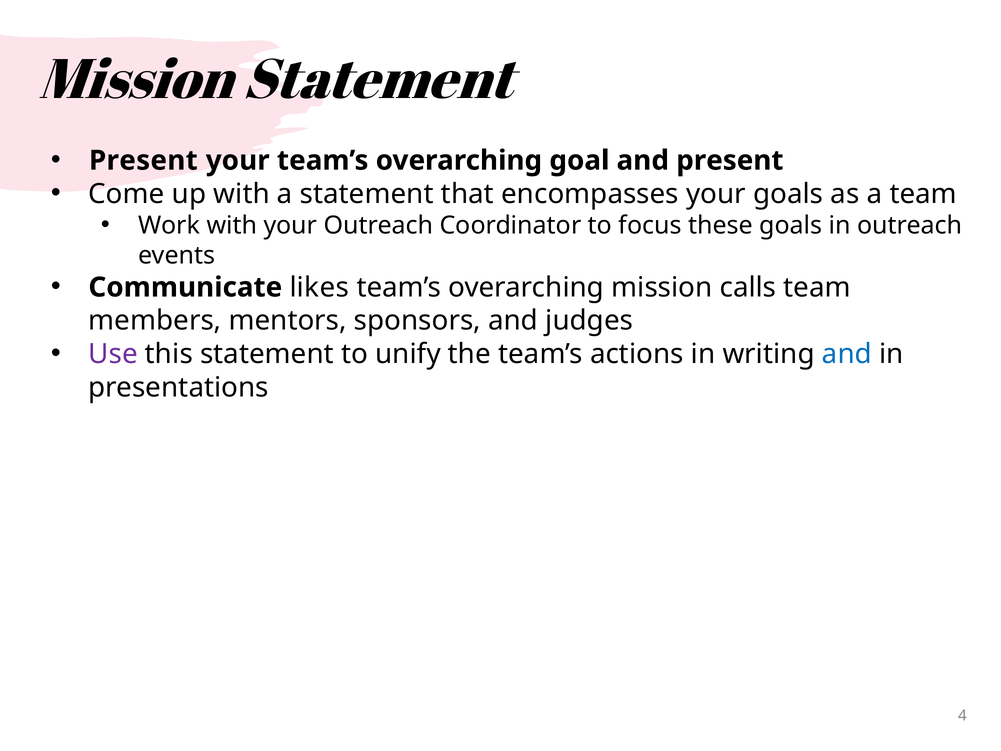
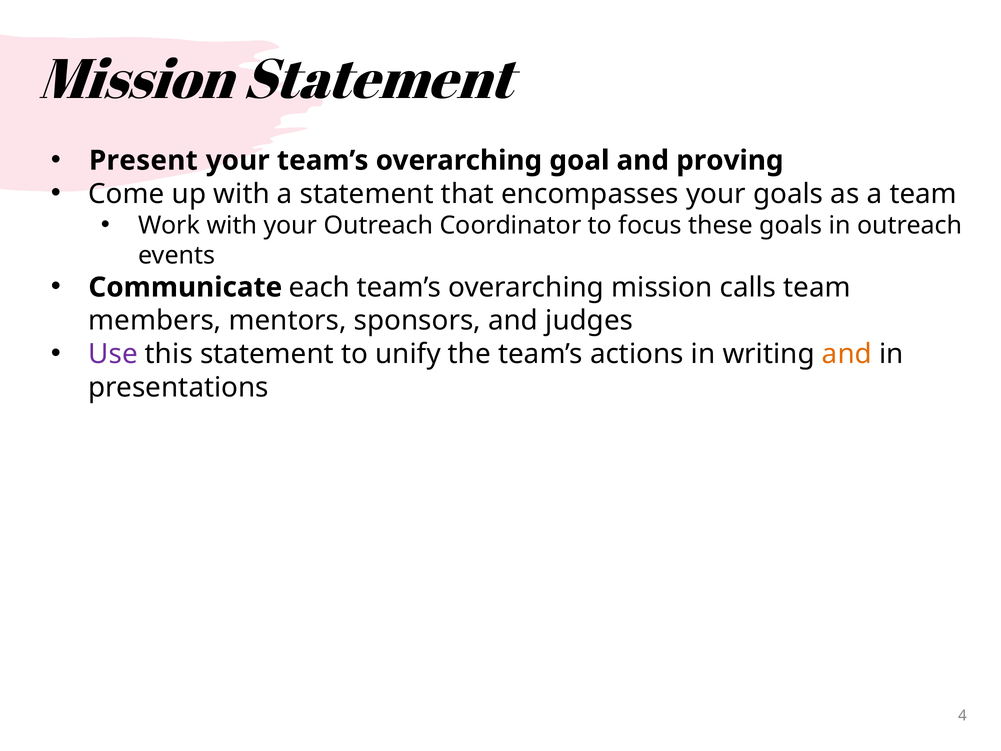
and present: present -> proving
likes: likes -> each
and at (847, 354) colour: blue -> orange
